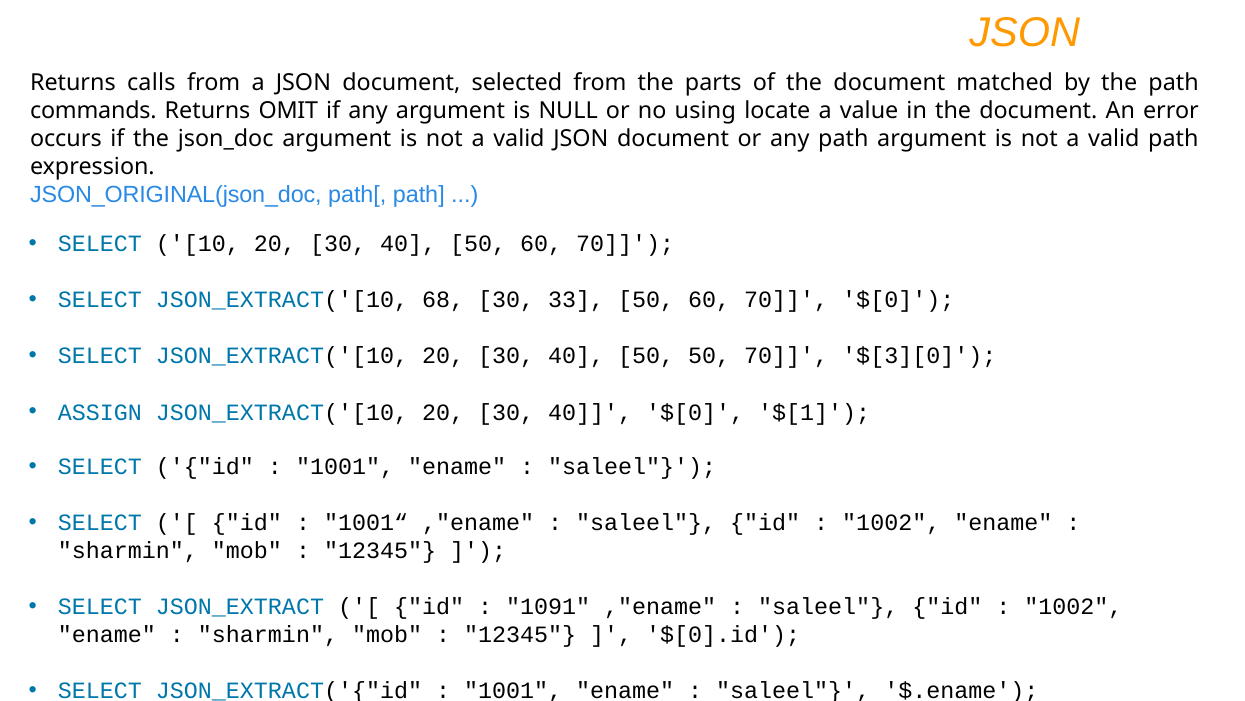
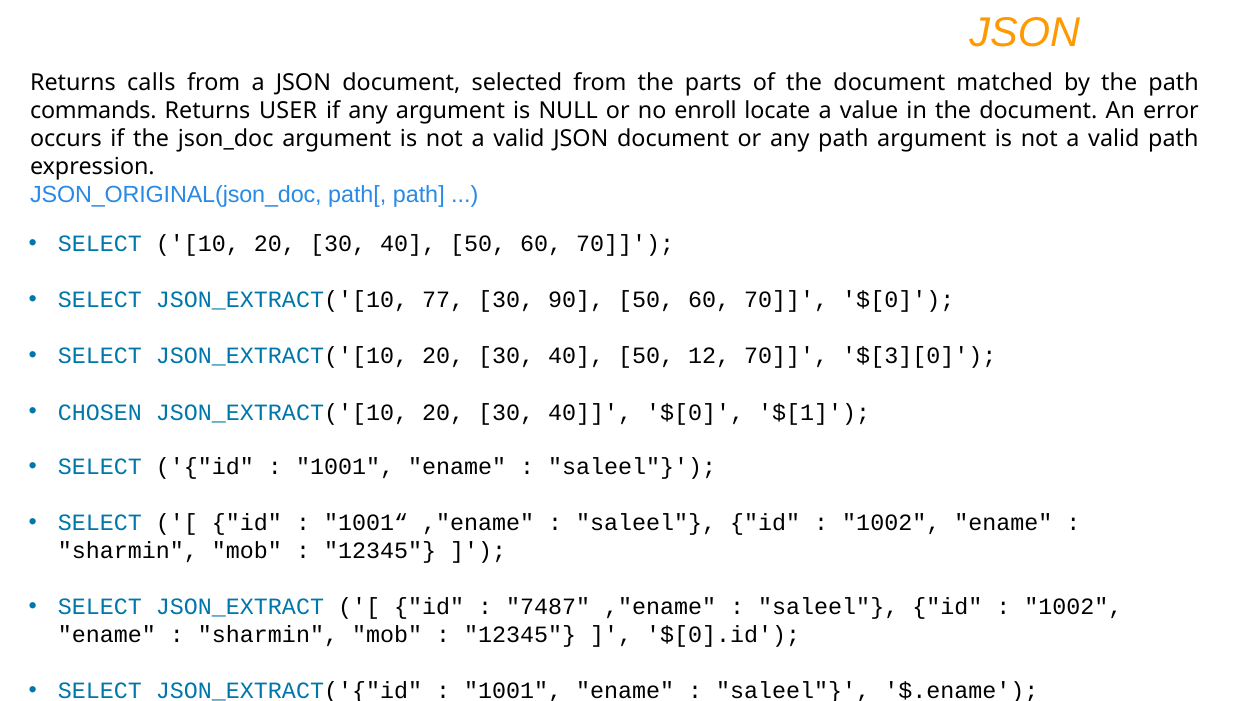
OMIT: OMIT -> USER
using: using -> enroll
68: 68 -> 77
33: 33 -> 90
50 50: 50 -> 12
ASSIGN: ASSIGN -> CHOSEN
1091: 1091 -> 7487
